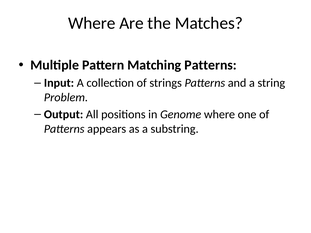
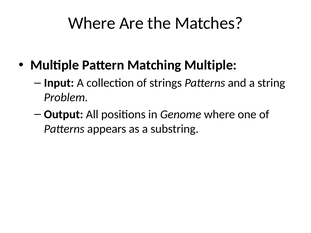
Matching Patterns: Patterns -> Multiple
